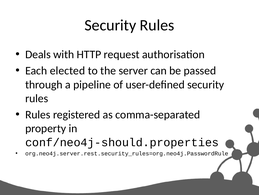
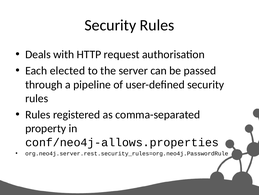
conf/neo4j-should.properties: conf/neo4j-should.properties -> conf/neo4j-allows.properties
